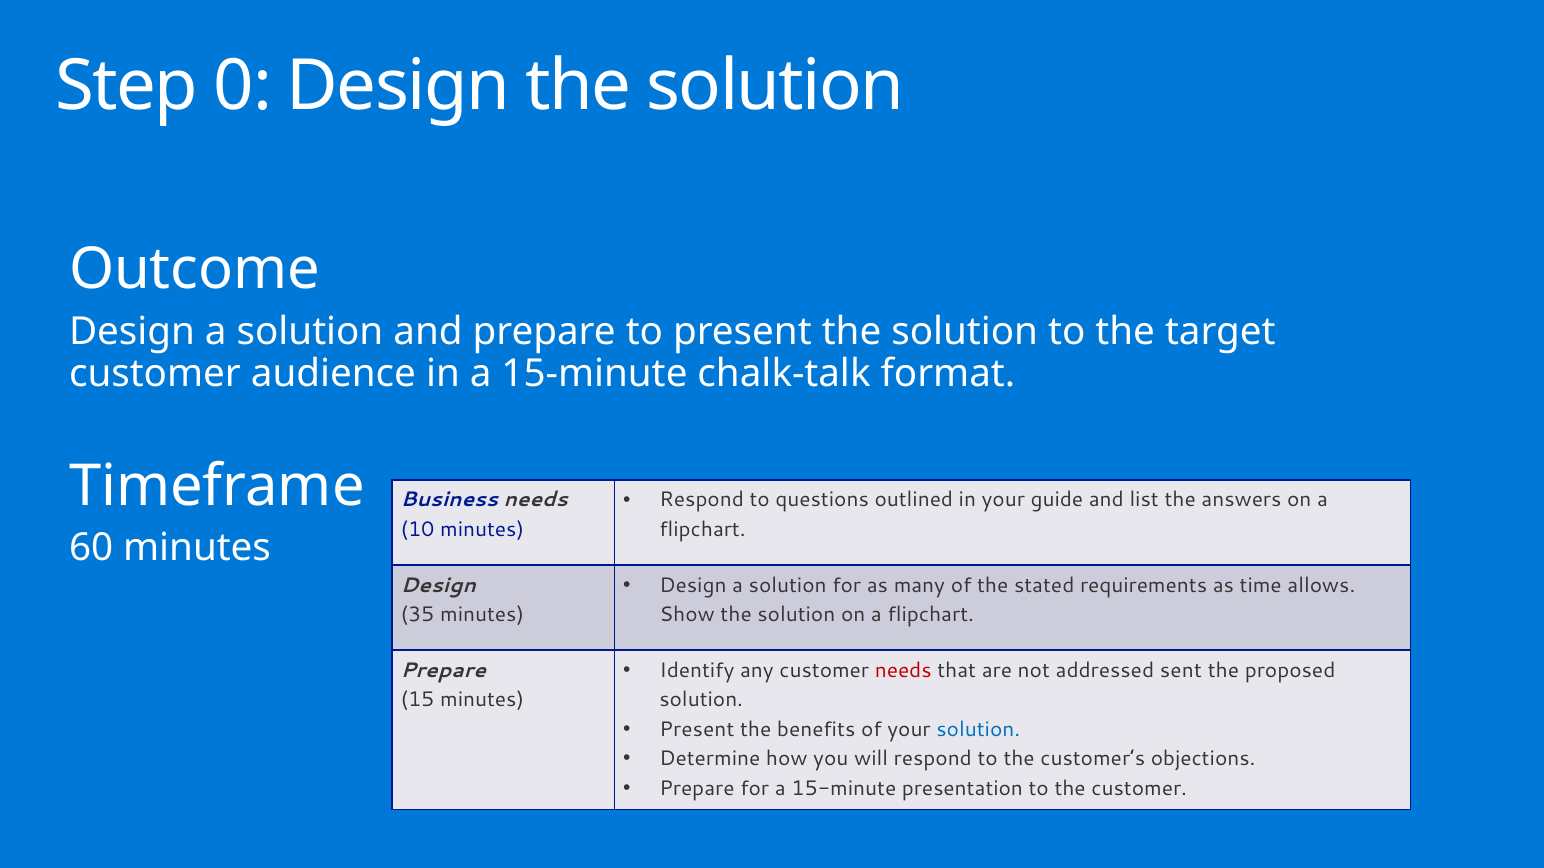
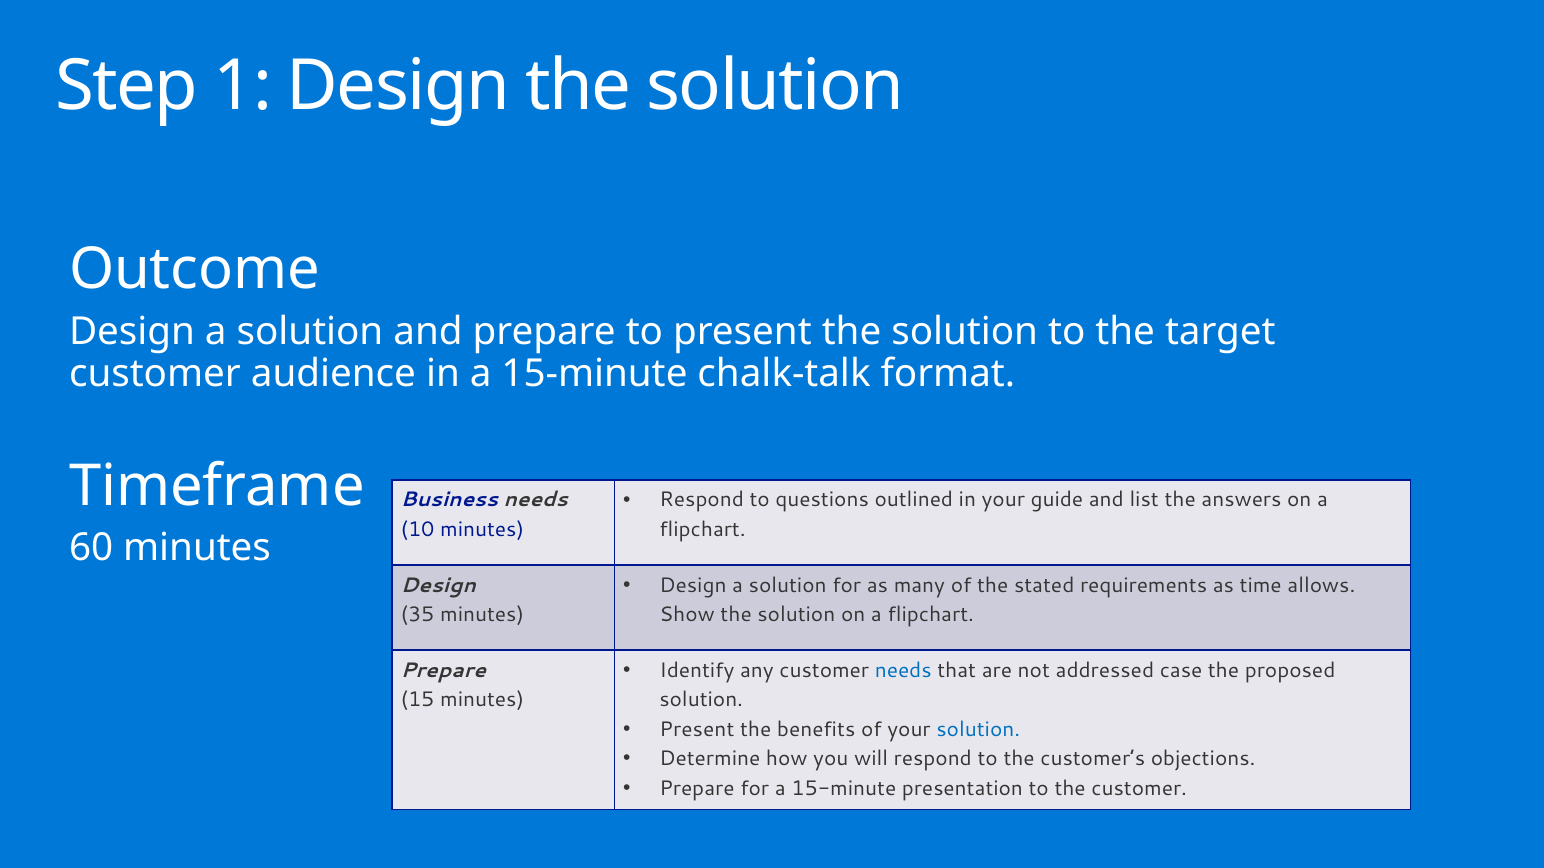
0: 0 -> 1
needs at (903, 671) colour: red -> blue
sent: sent -> case
